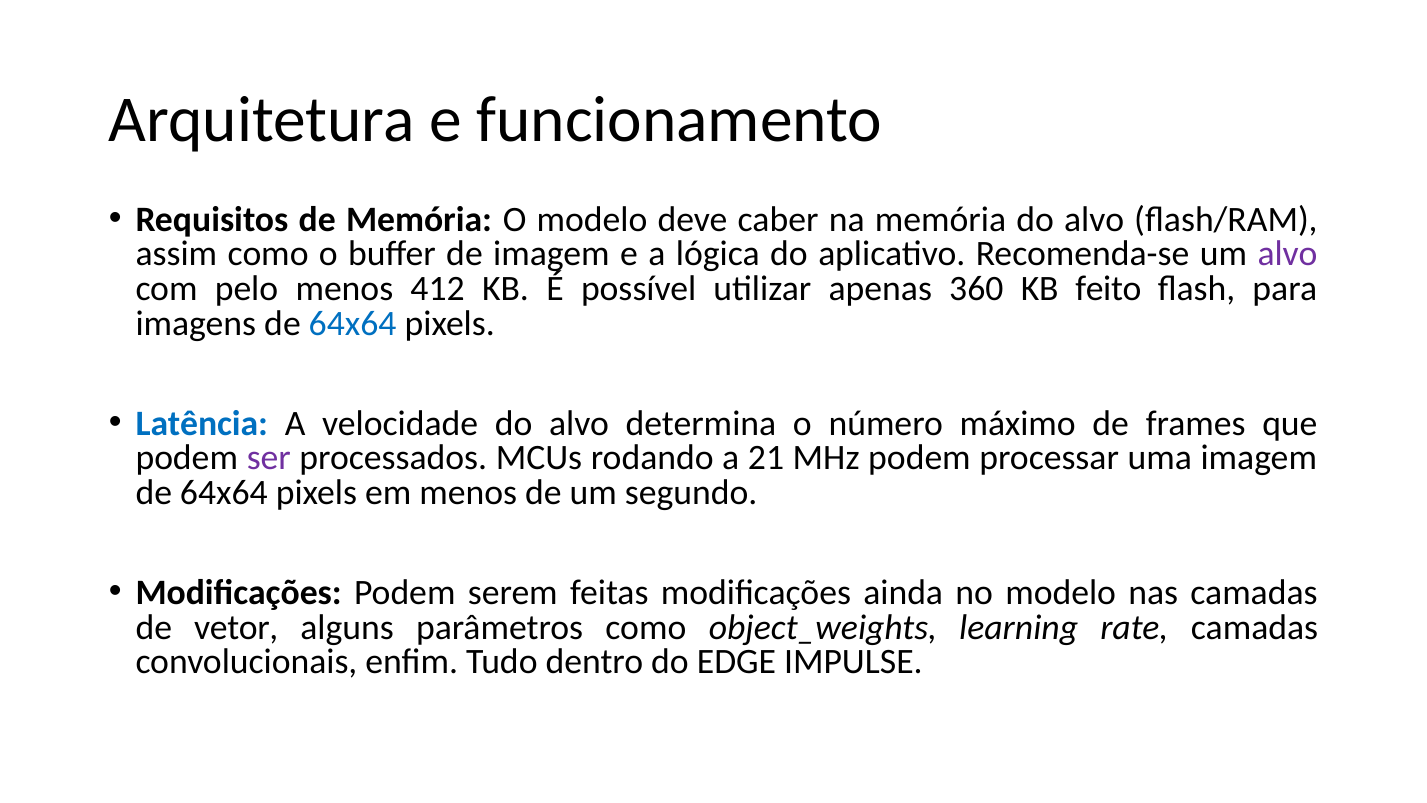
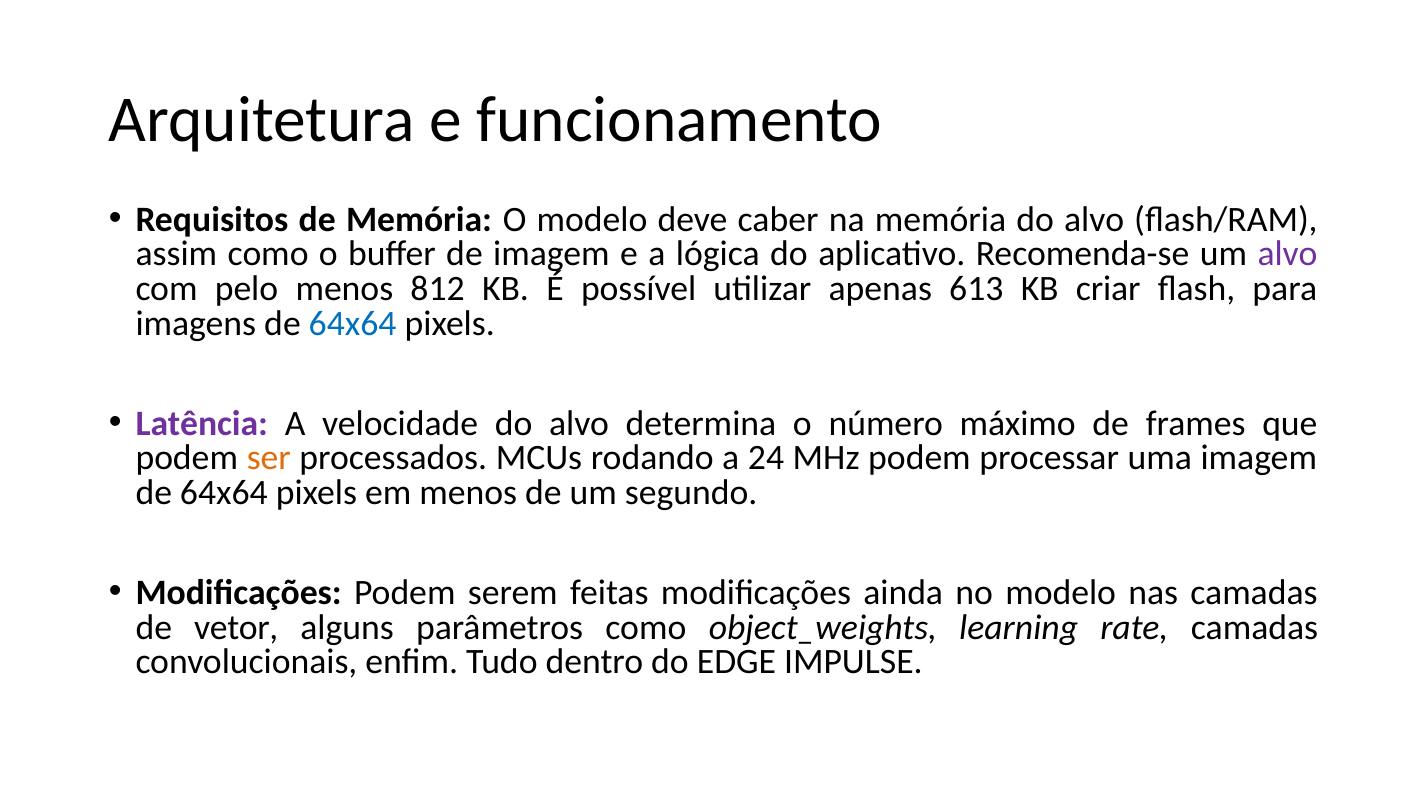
412: 412 -> 812
360: 360 -> 613
feito: feito -> criar
Latência colour: blue -> purple
ser colour: purple -> orange
21: 21 -> 24
